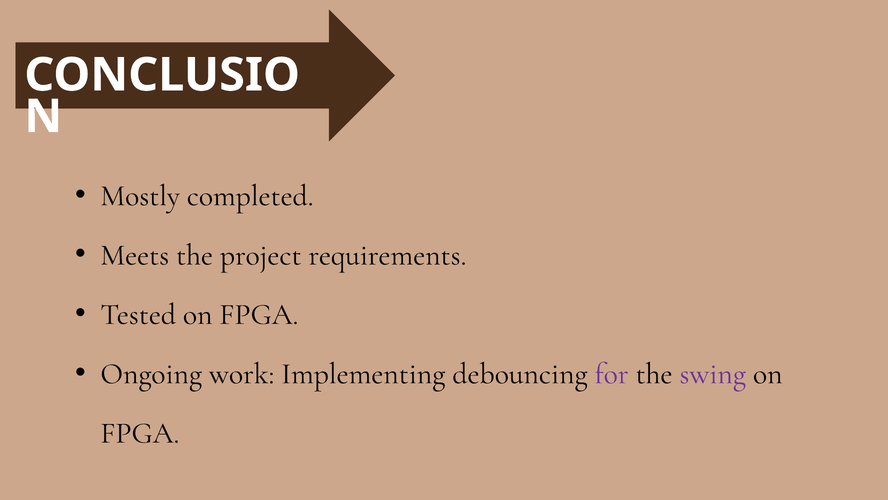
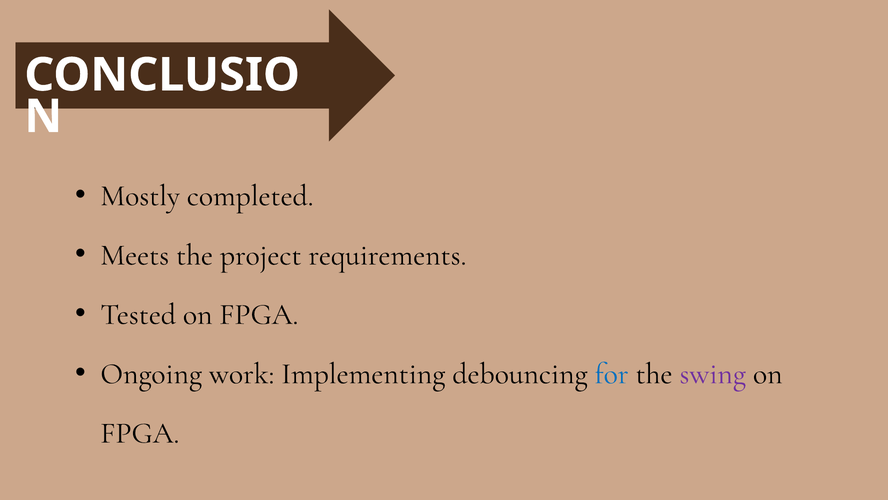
for colour: purple -> blue
